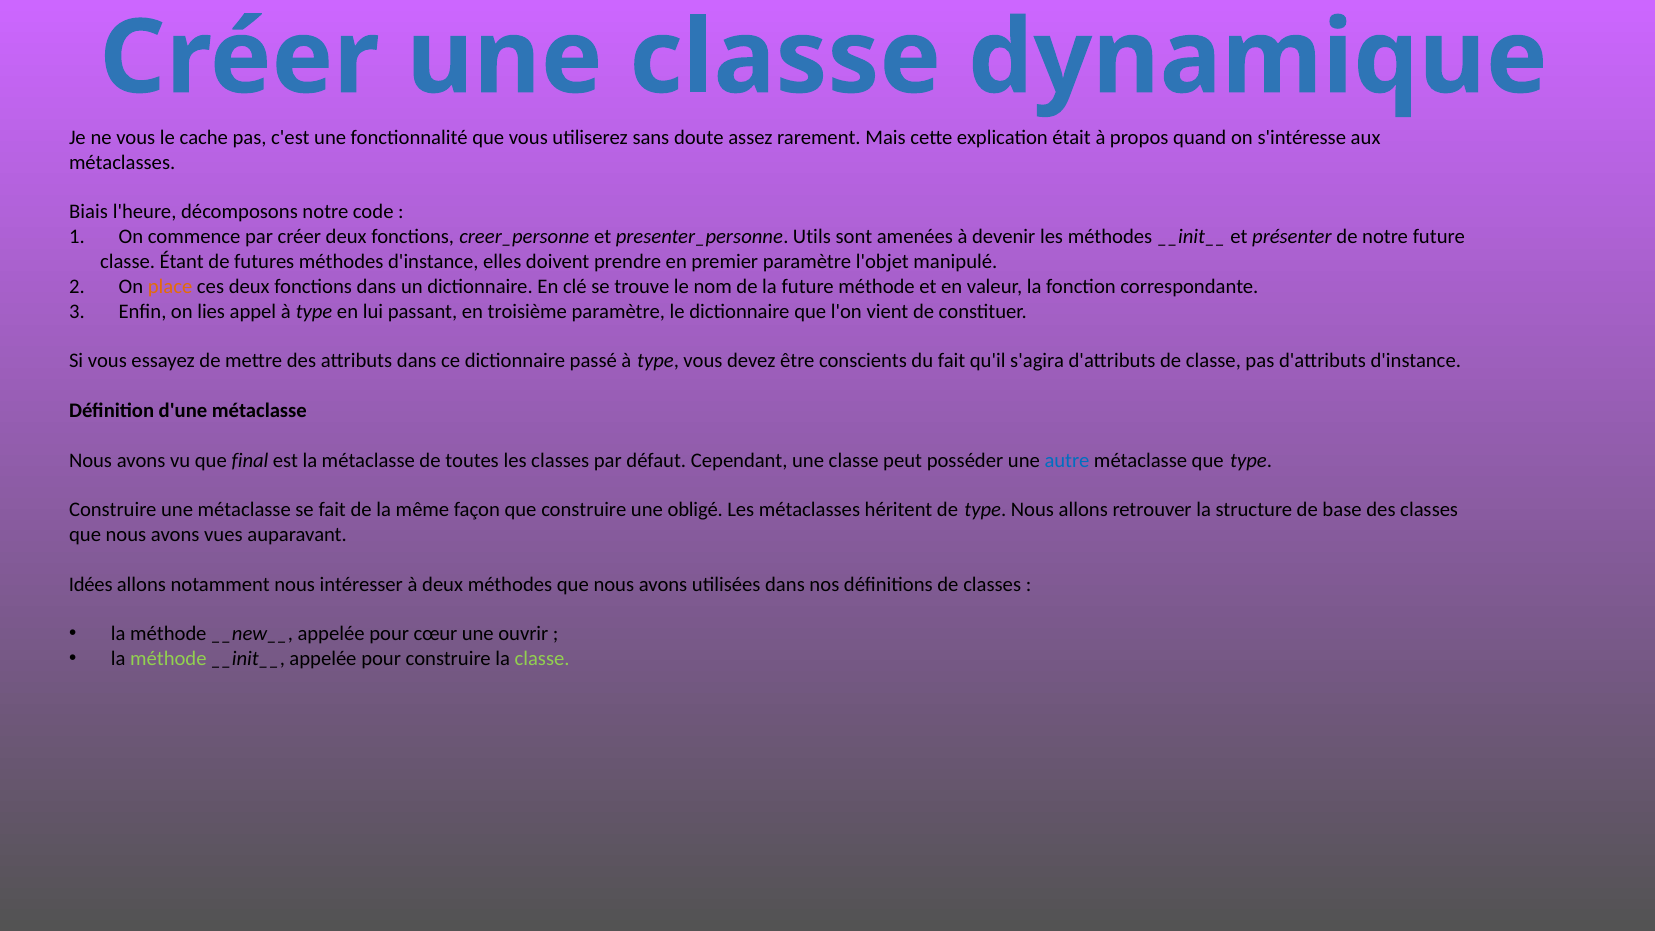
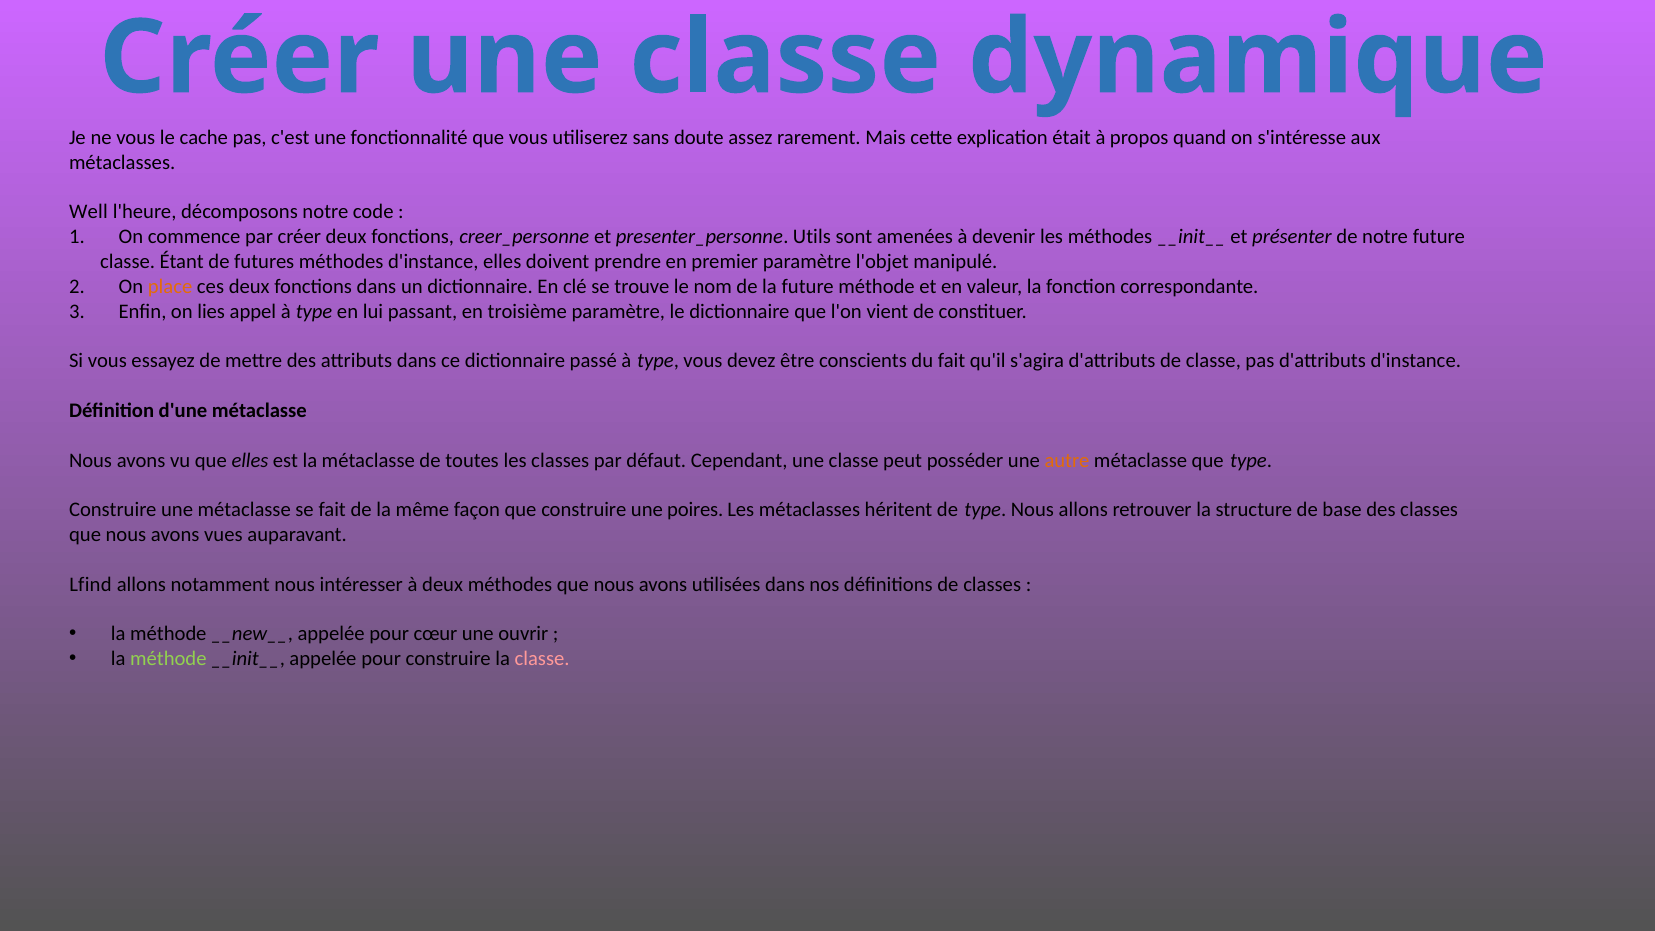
Biais: Biais -> Well
que final: final -> elles
autre colour: blue -> orange
obligé: obligé -> poires
Idées: Idées -> Lfind
classe at (542, 659) colour: light green -> pink
